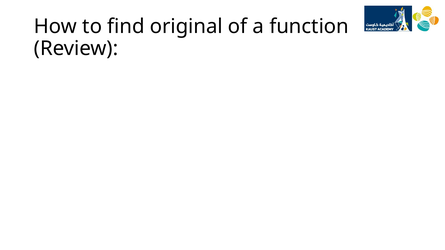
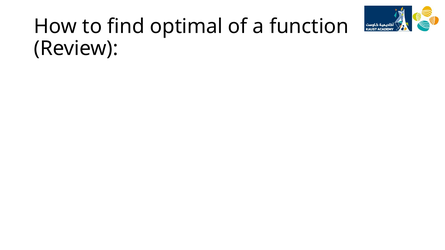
original: original -> optimal
